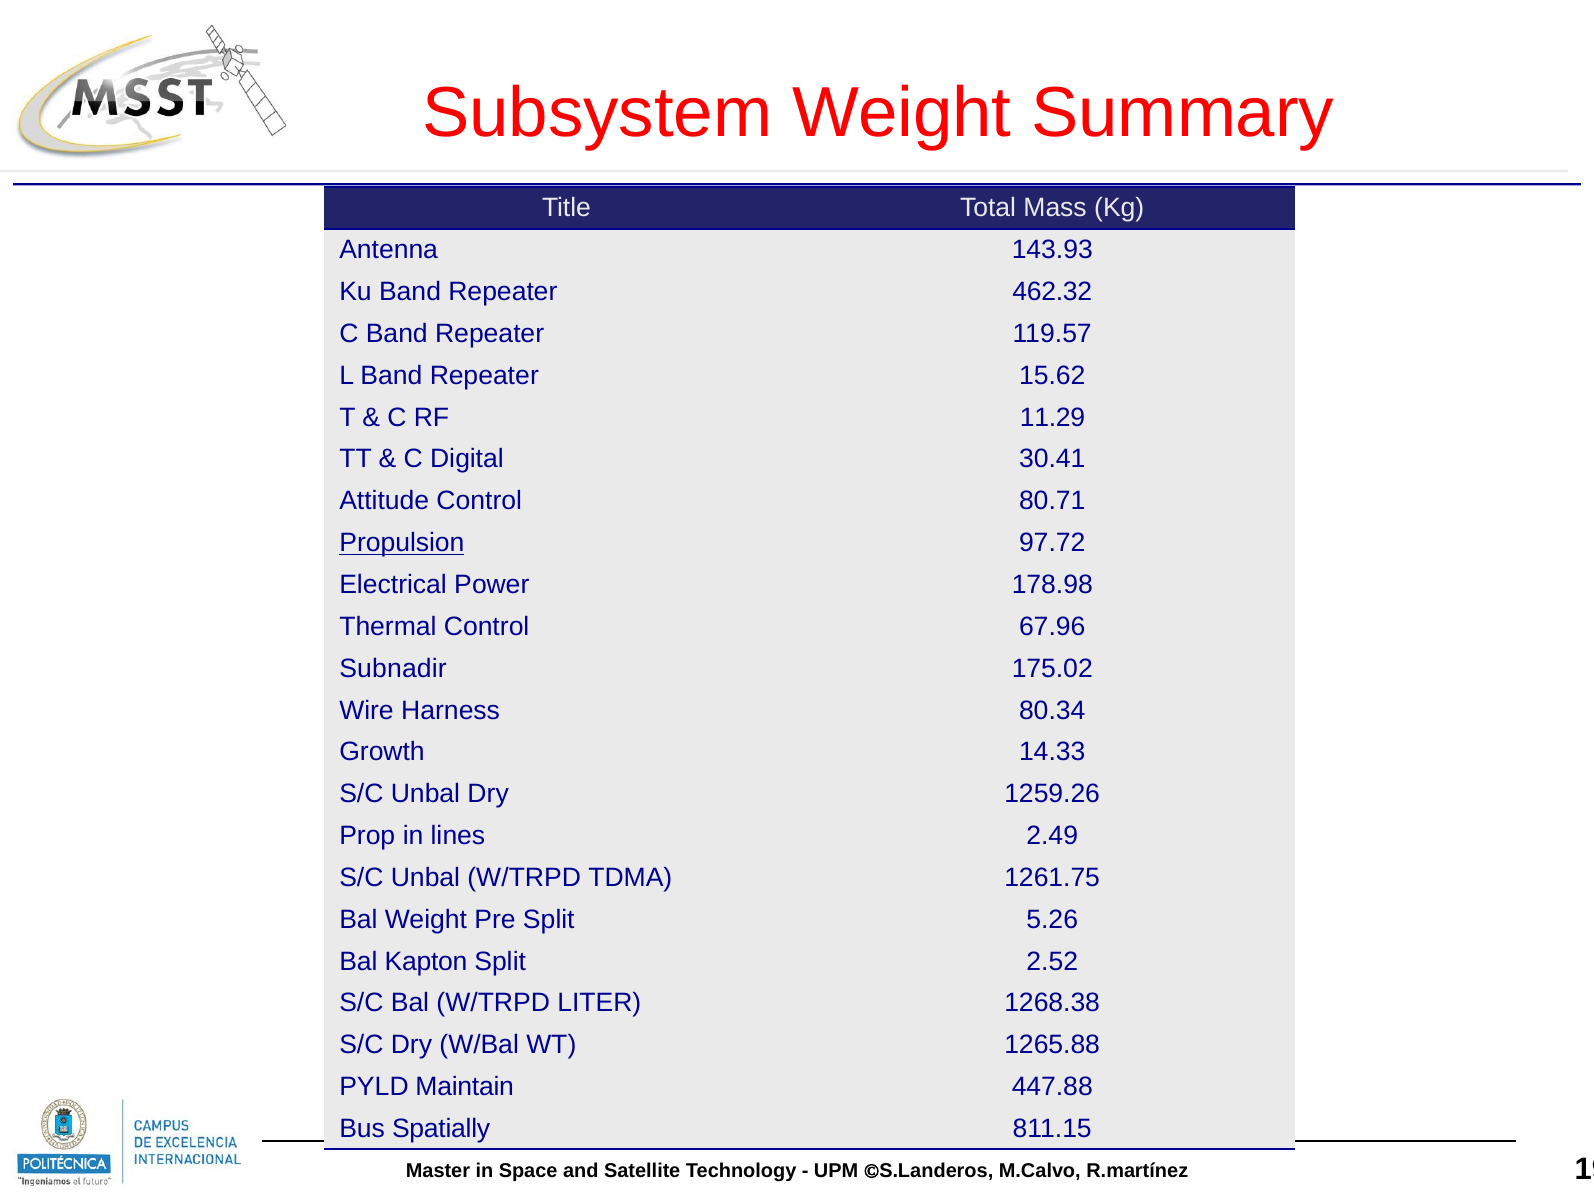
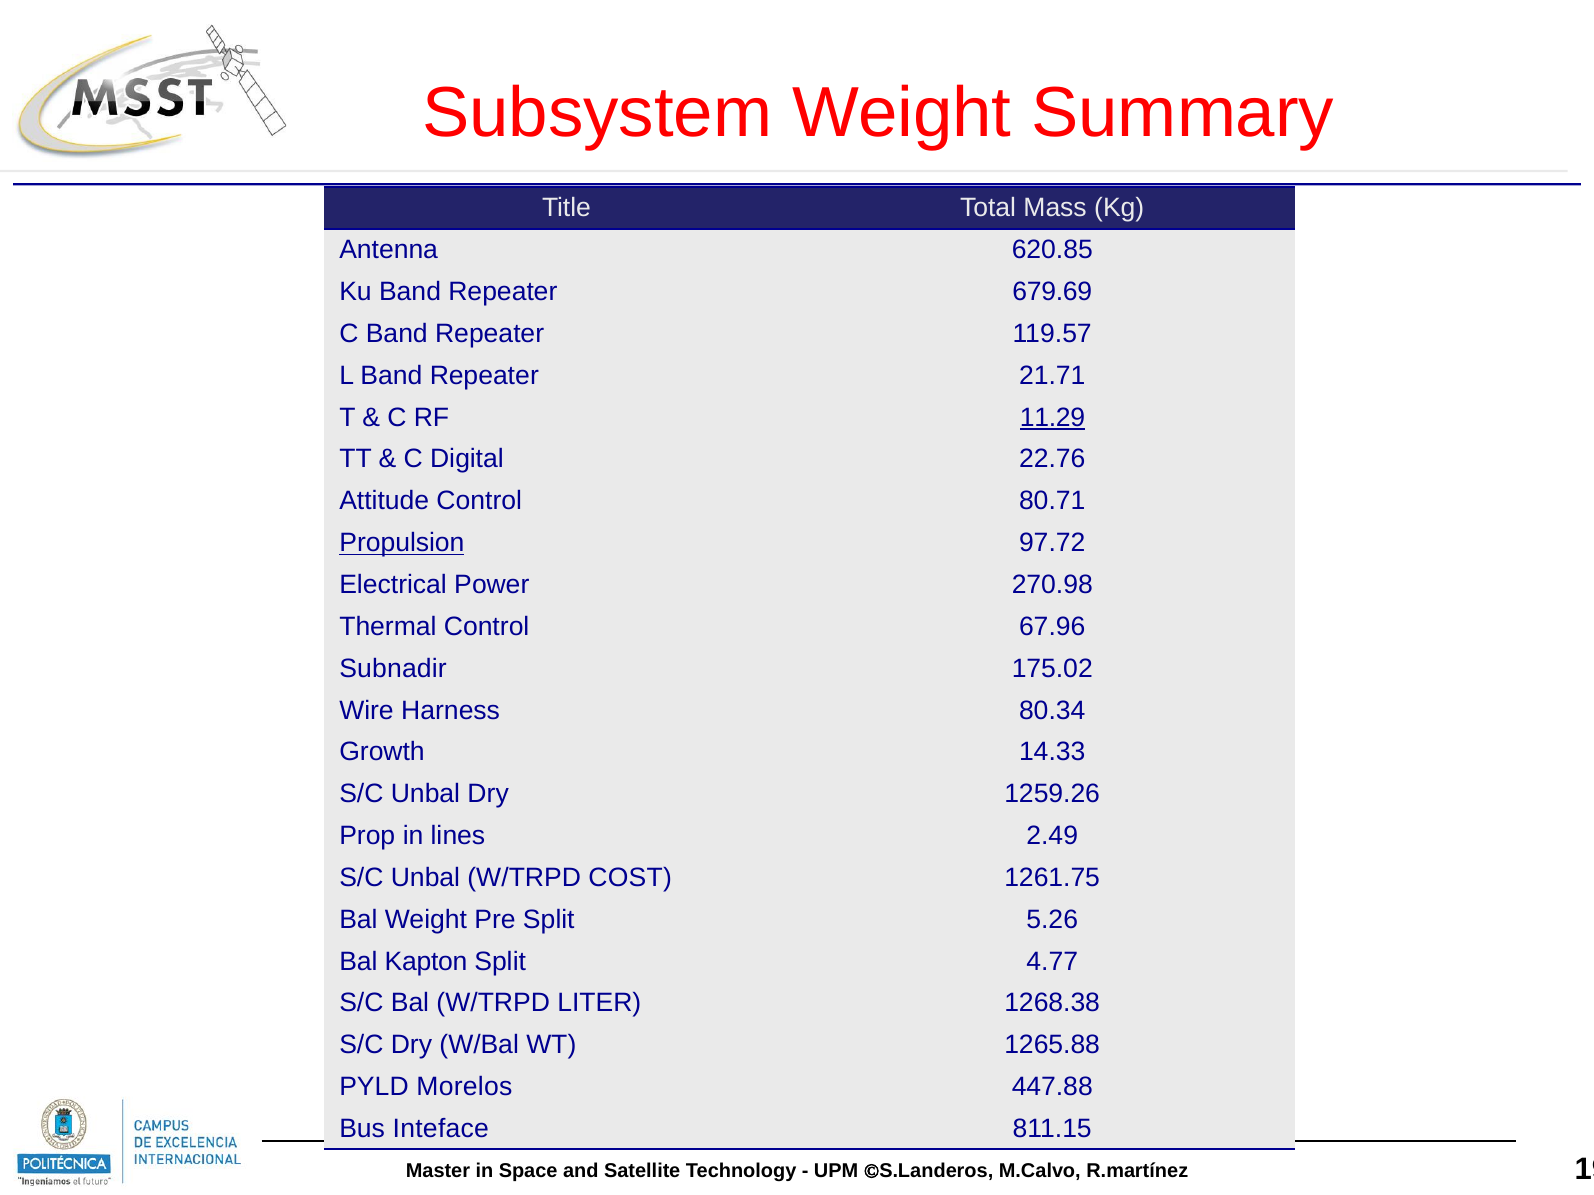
143.93: 143.93 -> 620.85
462.32: 462.32 -> 679.69
15.62: 15.62 -> 21.71
11.29 underline: none -> present
30.41: 30.41 -> 22.76
178.98: 178.98 -> 270.98
TDMA: TDMA -> COST
2.52: 2.52 -> 4.77
Maintain: Maintain -> Morelos
Spatially: Spatially -> Inteface
